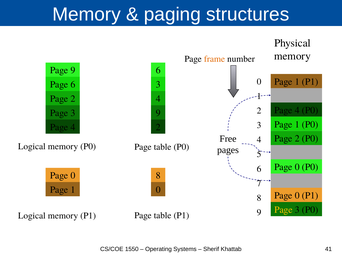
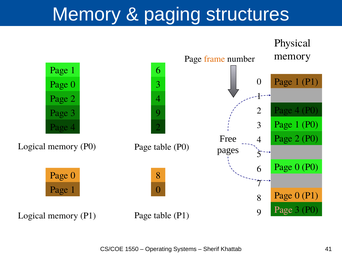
9 at (73, 70): 9 -> 1
6 at (73, 85): 6 -> 0
Page at (283, 210) colour: yellow -> pink
